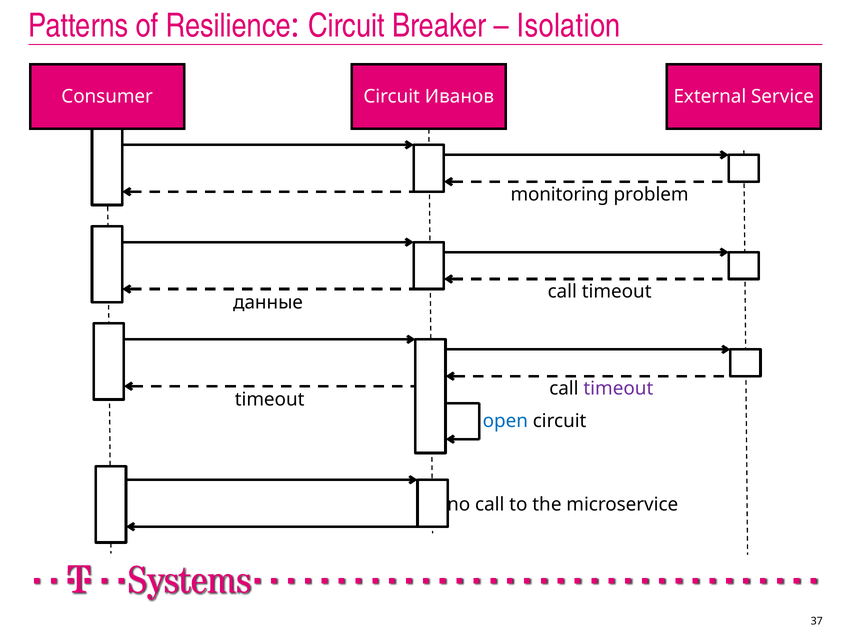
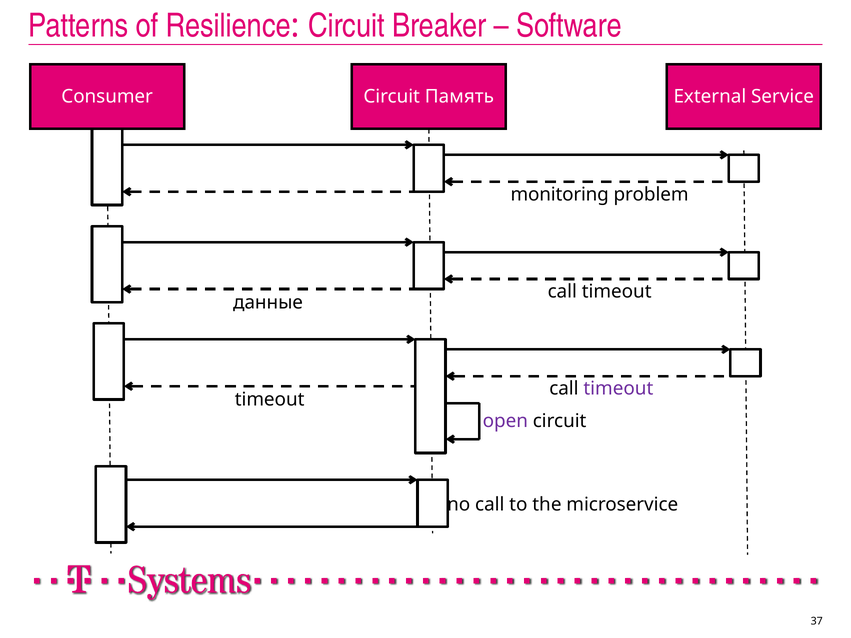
Isolation: Isolation -> Software
Иванов: Иванов -> Память
open colour: blue -> purple
